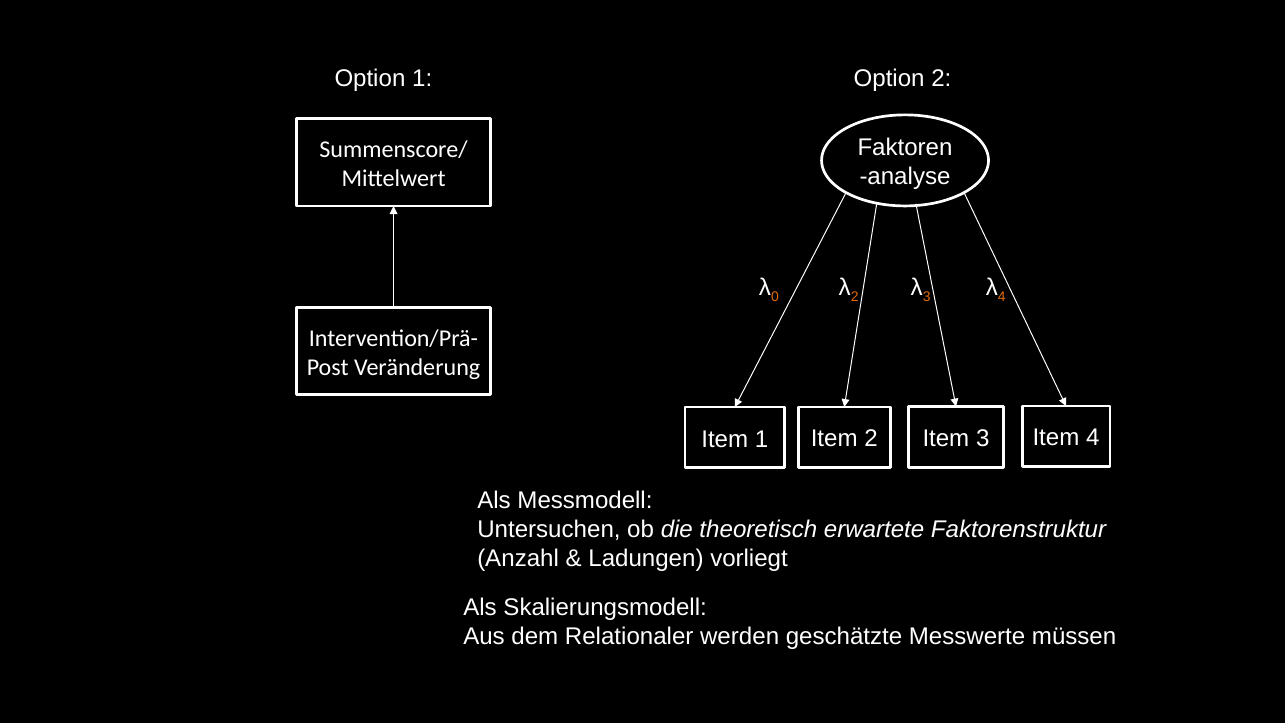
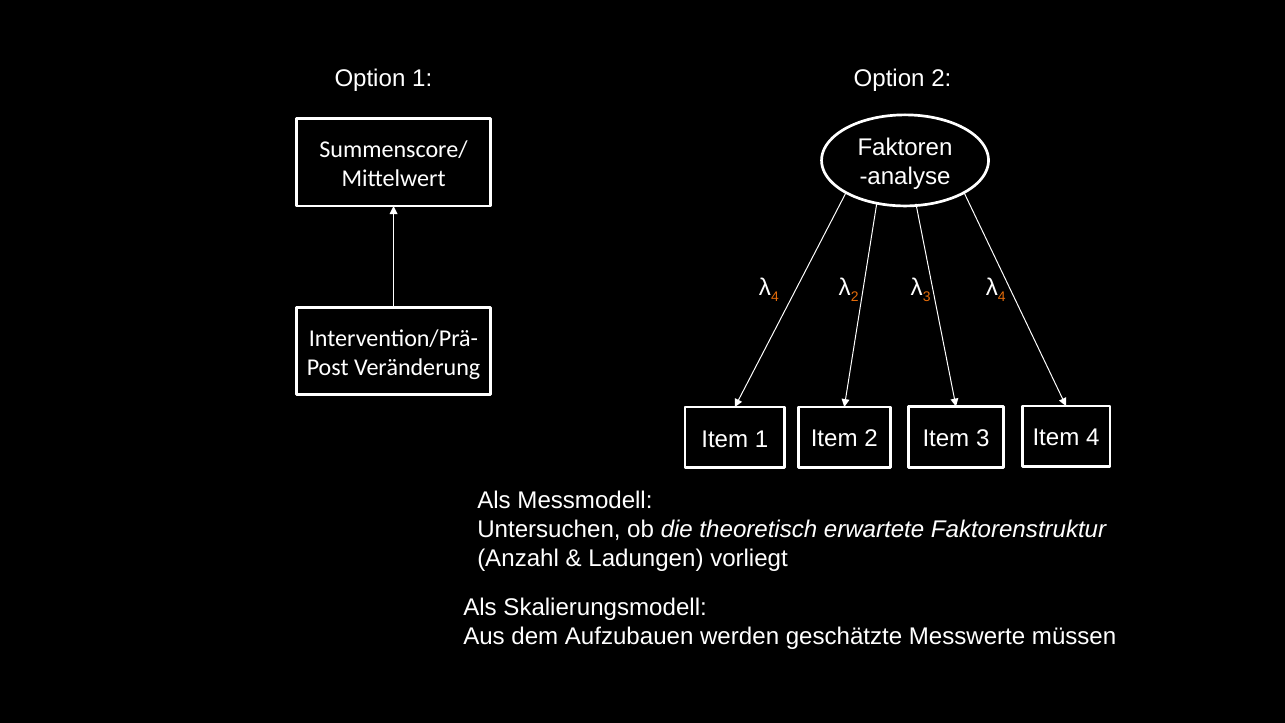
0 at (775, 296): 0 -> 4
Relationaler: Relationaler -> Aufzubauen
